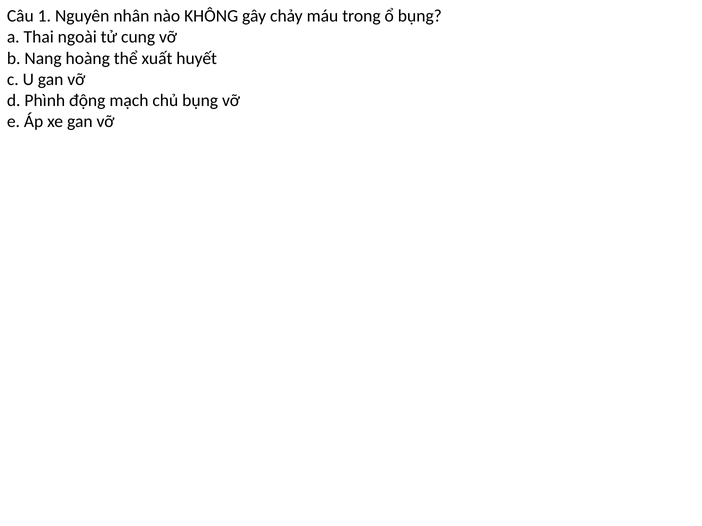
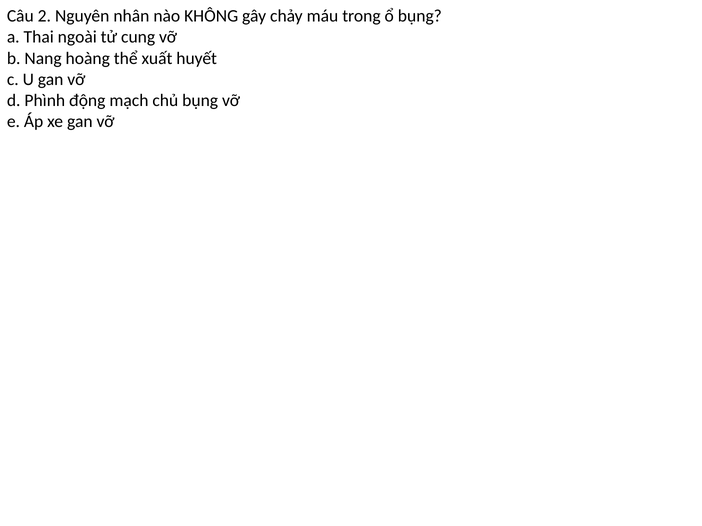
1: 1 -> 2
